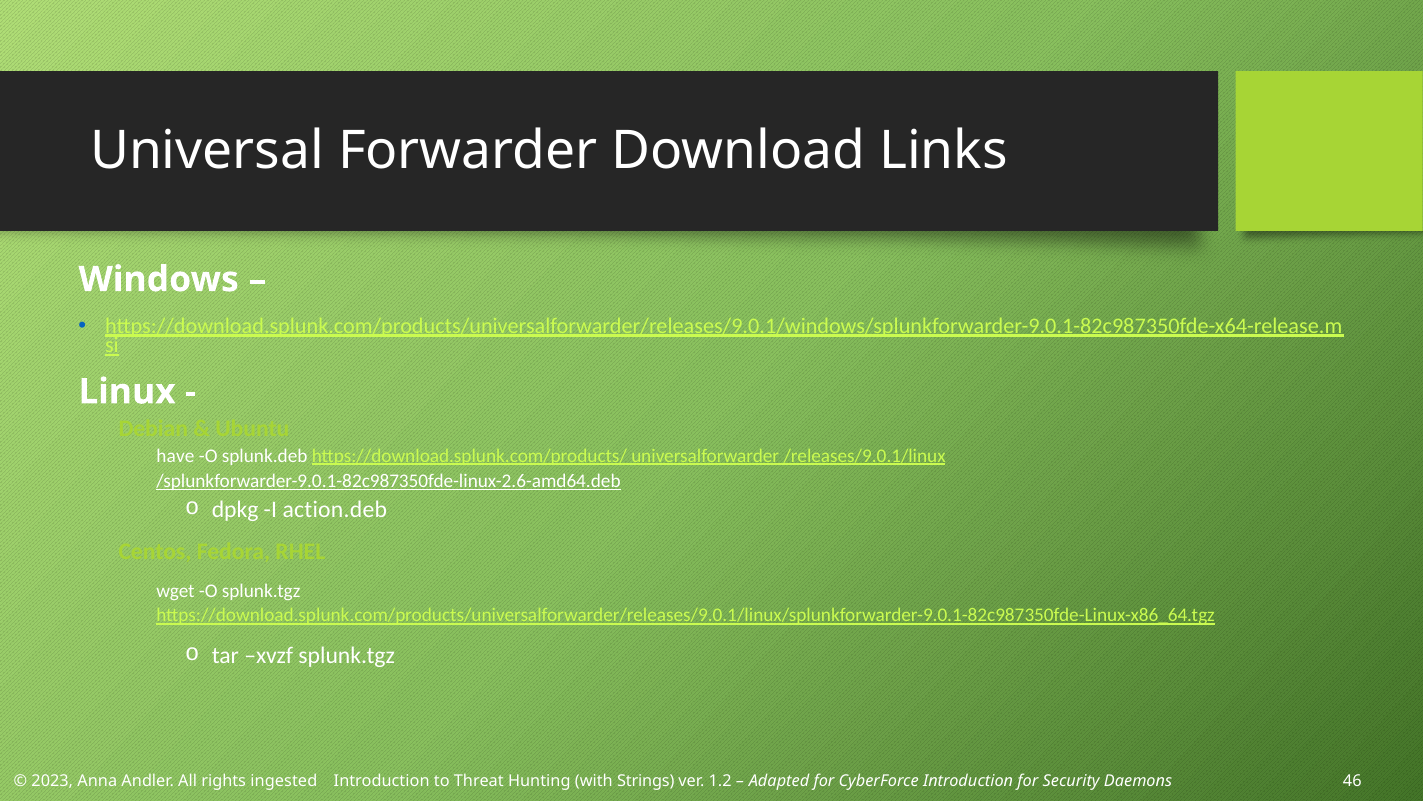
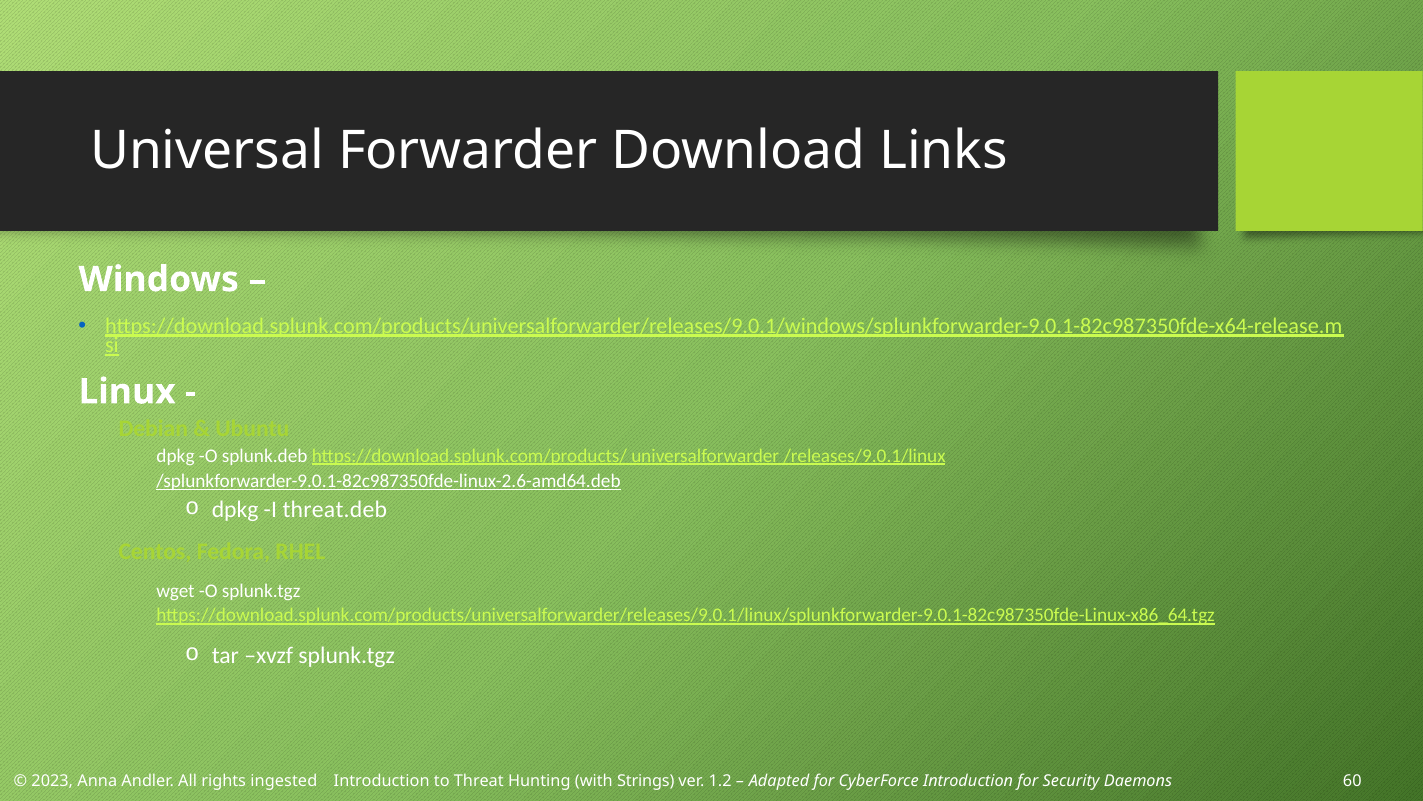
have at (175, 456): have -> dpkg
action.deb: action.deb -> threat.deb
46: 46 -> 60
